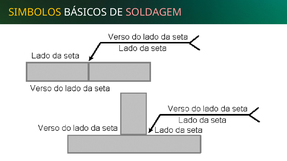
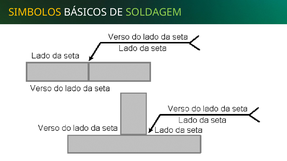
SOLDAGEM colour: pink -> light green
